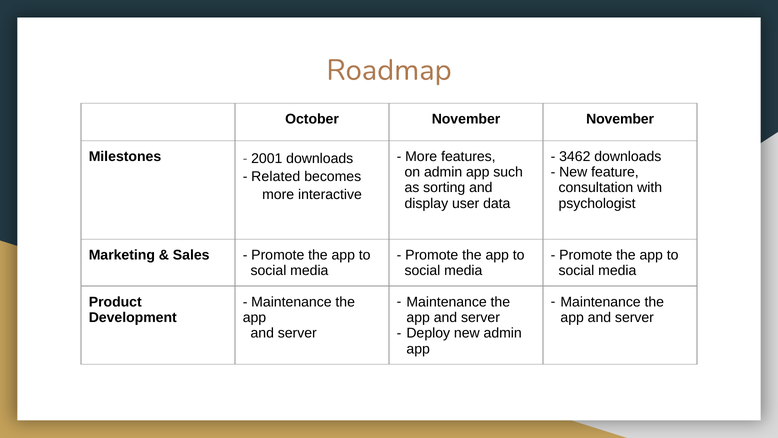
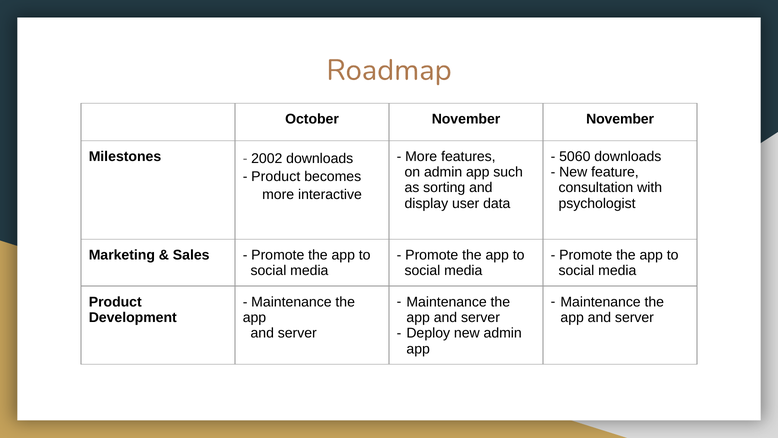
2001: 2001 -> 2002
3462: 3462 -> 5060
Related at (276, 177): Related -> Product
